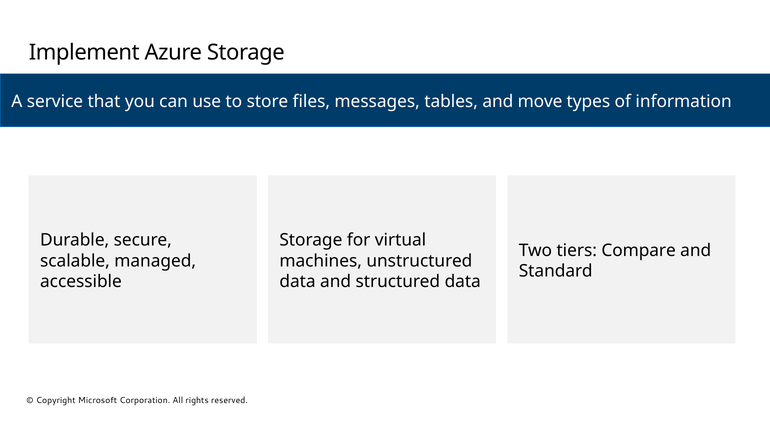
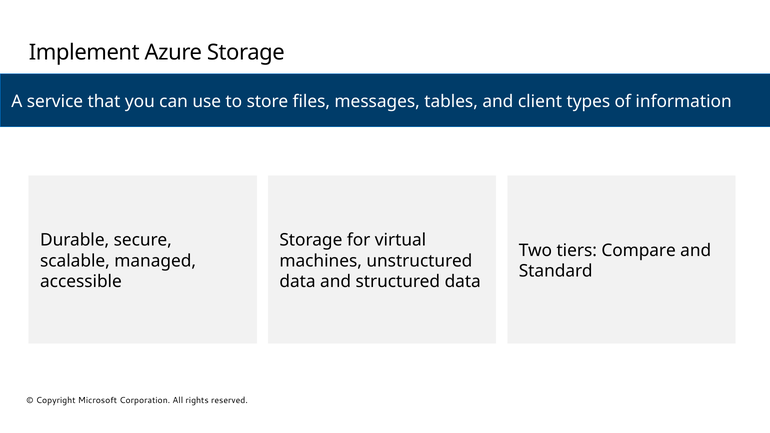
move: move -> client
